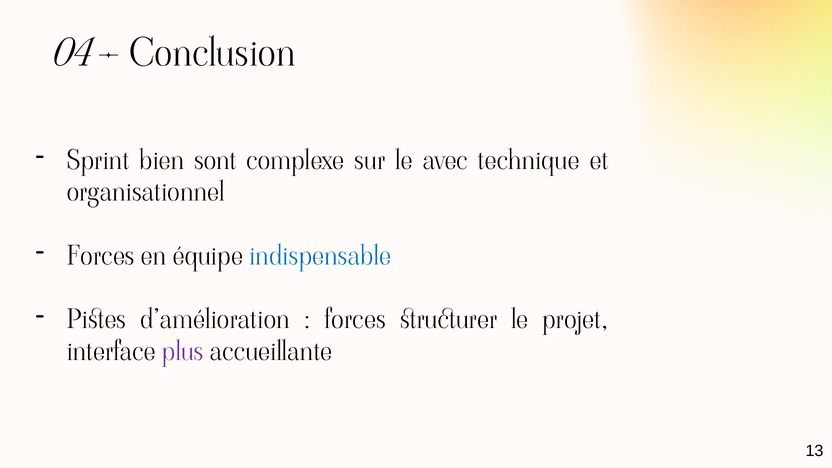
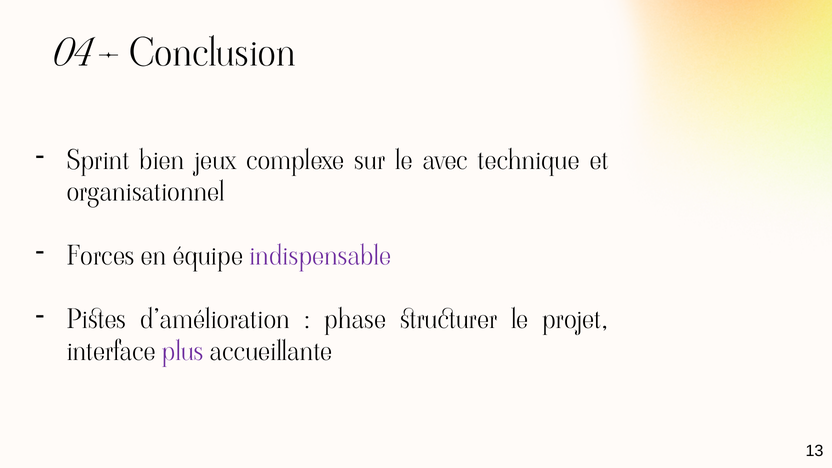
sont: sont -> jeux
indispensable colour: blue -> purple
forces at (355, 320): forces -> phase
